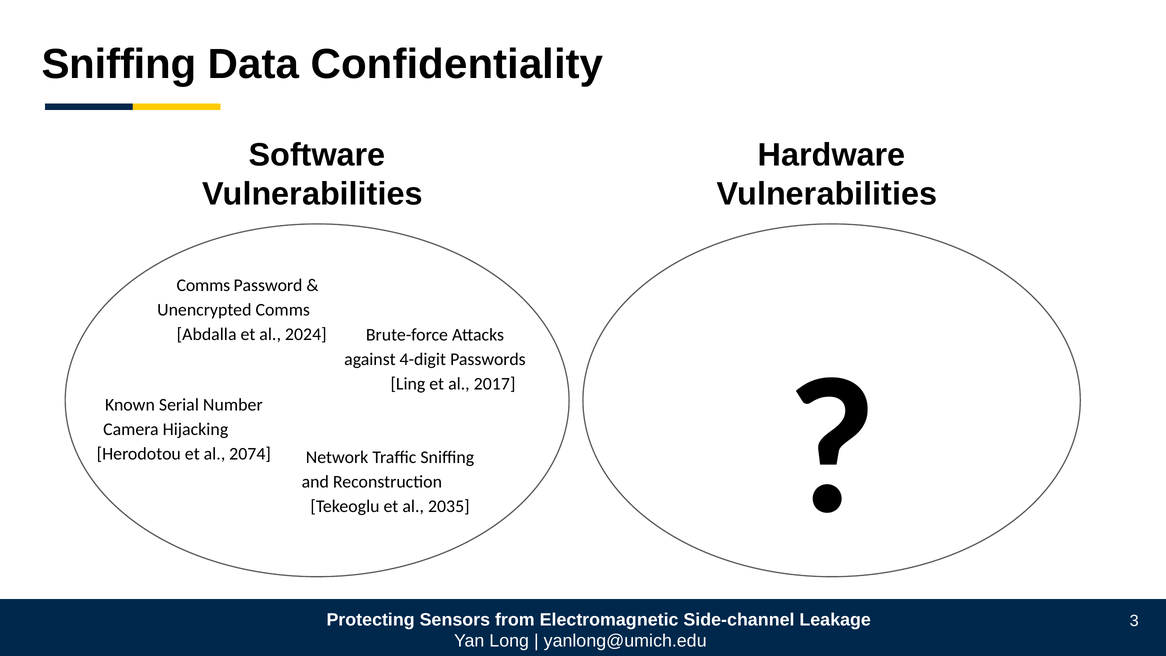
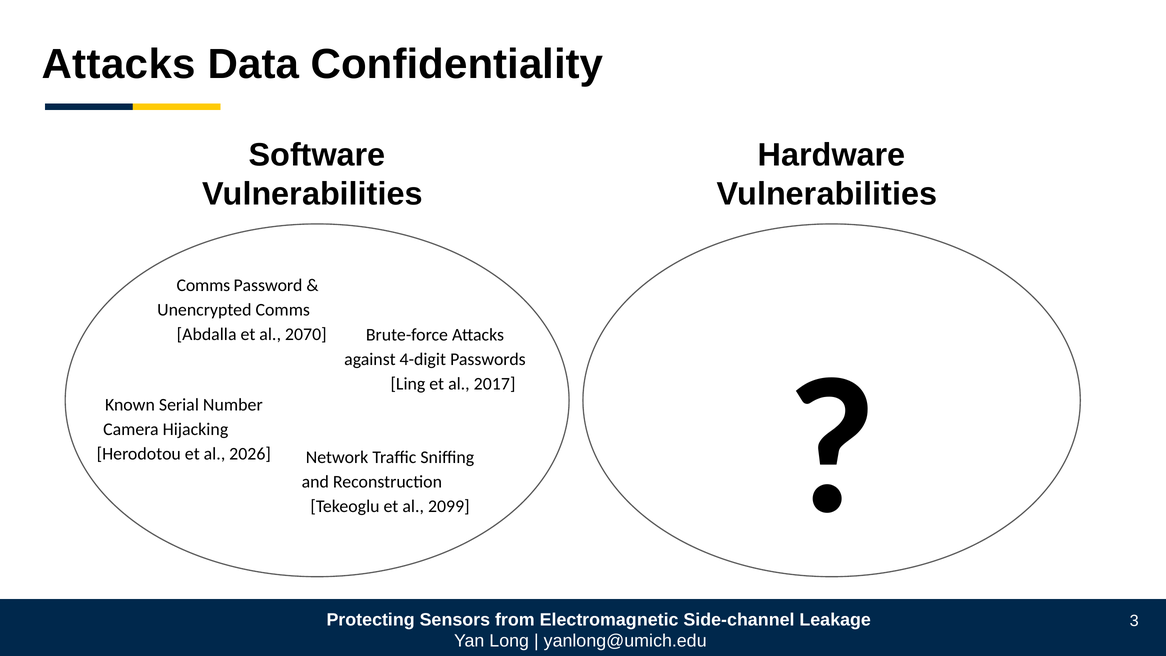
Sniffing at (119, 64): Sniffing -> Attacks
2024: 2024 -> 2070
2074: 2074 -> 2026
2035: 2035 -> 2099
